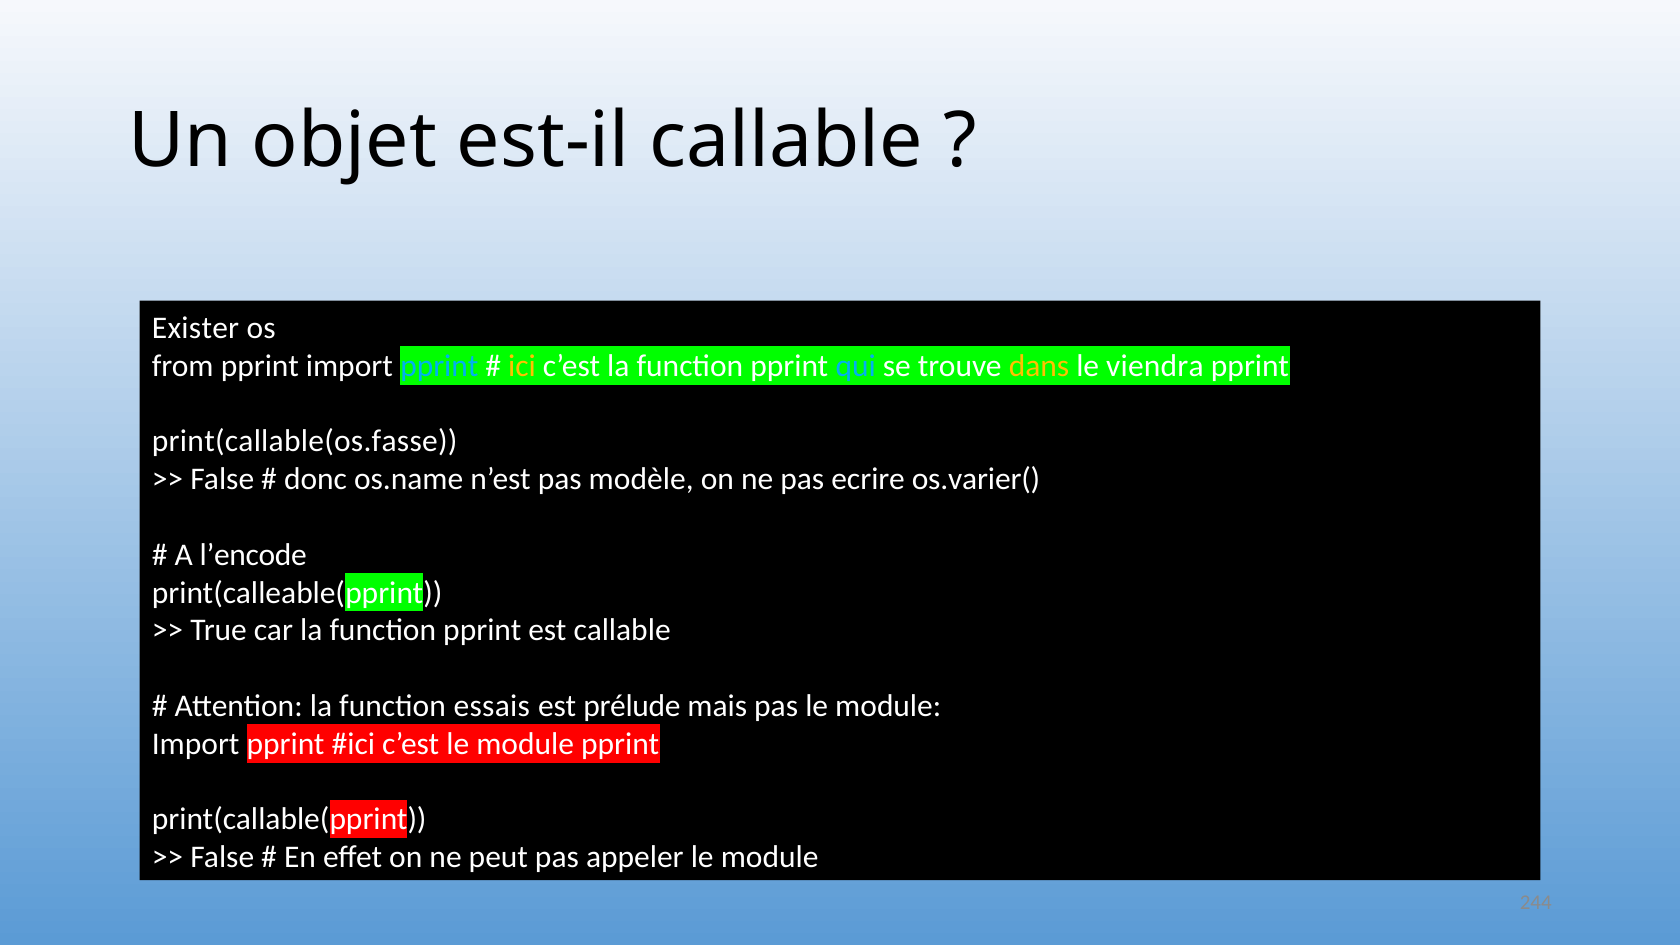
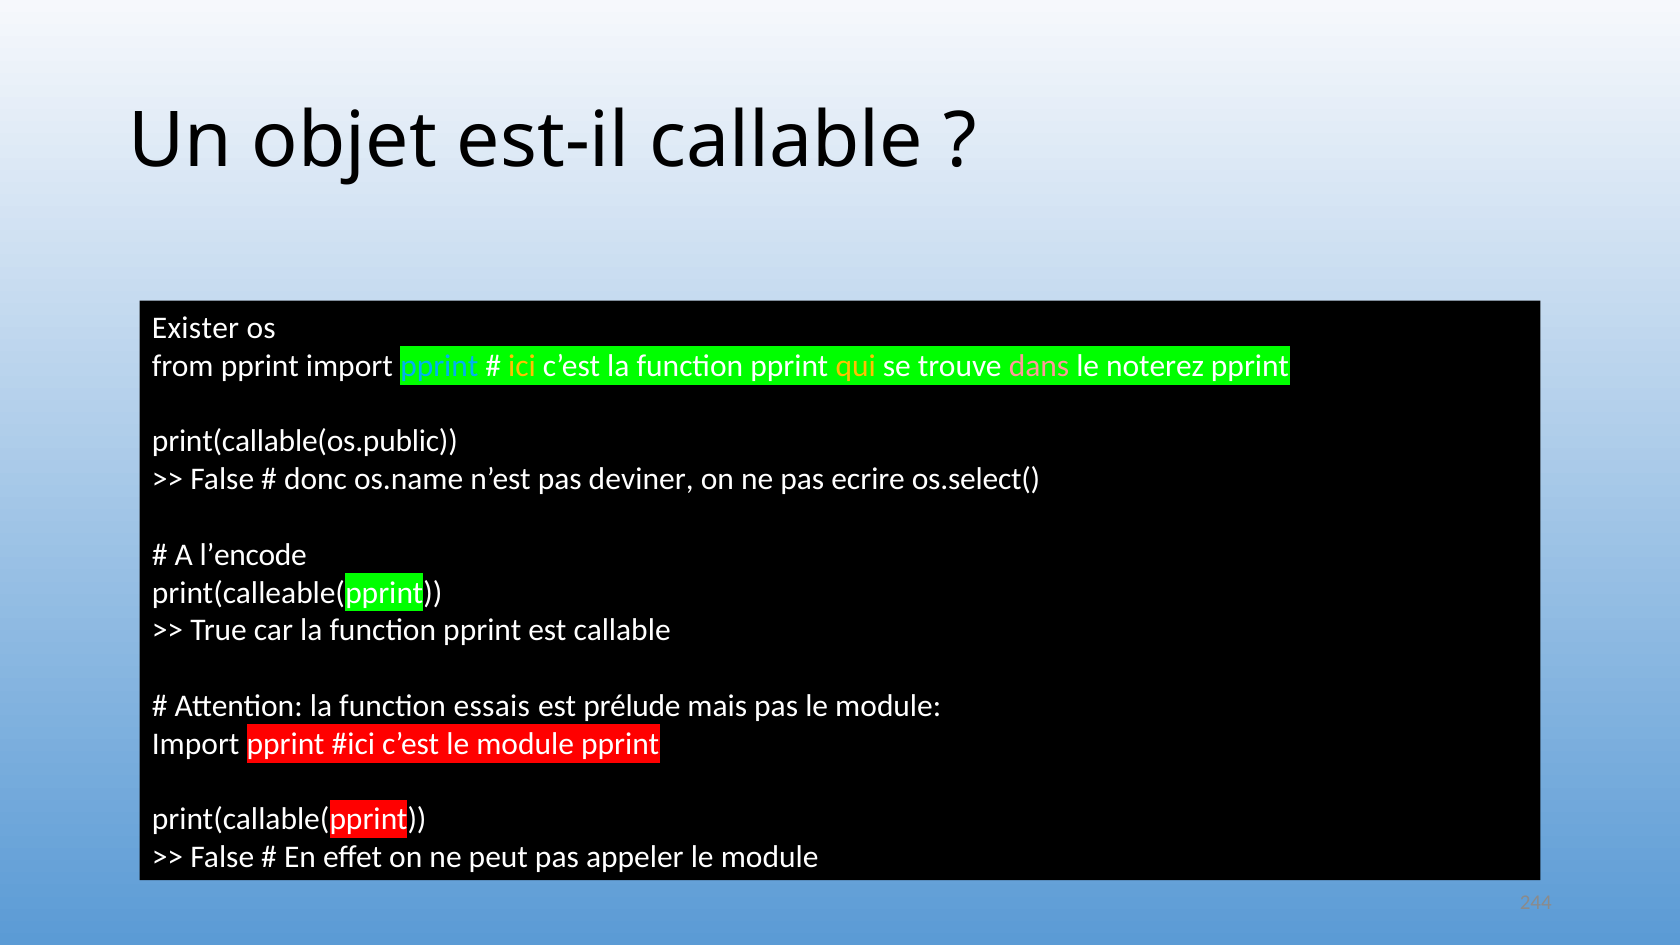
qui colour: light blue -> yellow
dans colour: yellow -> pink
viendra: viendra -> noterez
print(callable(os.fasse: print(callable(os.fasse -> print(callable(os.public
modèle: modèle -> deviner
os.varier(: os.varier( -> os.select(
